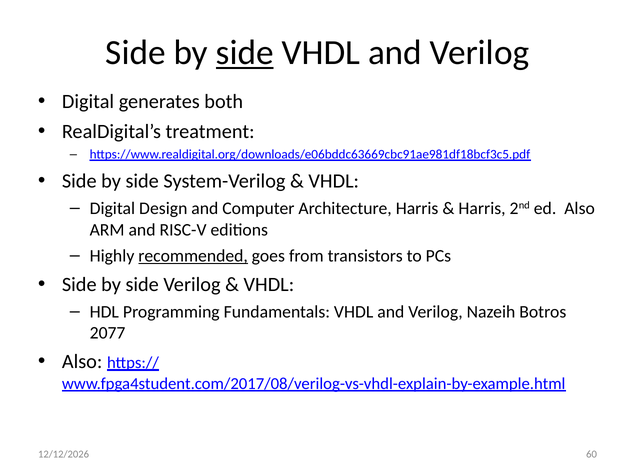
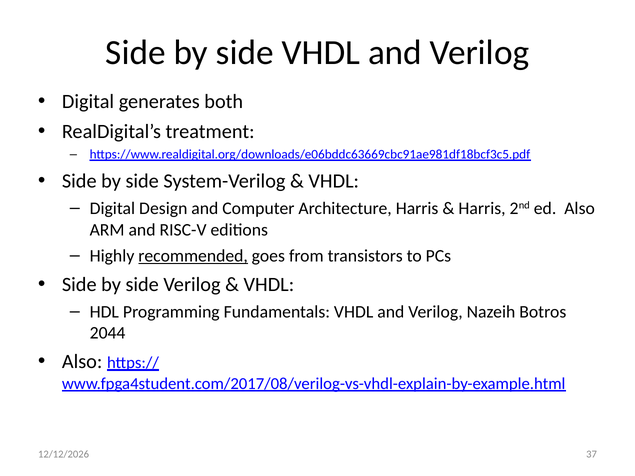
side at (245, 53) underline: present -> none
2077: 2077 -> 2044
60: 60 -> 37
